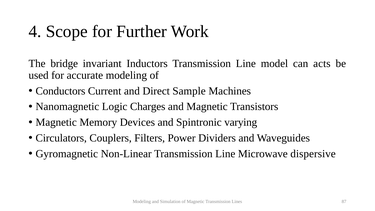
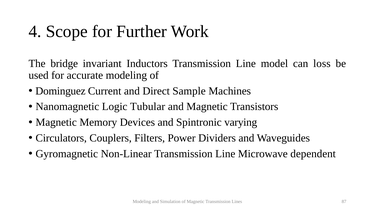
acts: acts -> loss
Conductors: Conductors -> Dominguez
Charges: Charges -> Tubular
dispersive: dispersive -> dependent
